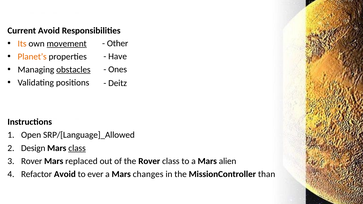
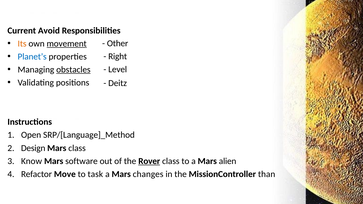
Planet’s colour: orange -> blue
Have: Have -> Right
Ones: Ones -> Level
SRP/[Language]_Allowed: SRP/[Language]_Allowed -> SRP/[Language]_Method
class at (77, 148) underline: present -> none
Rover at (32, 161): Rover -> Know
replaced: replaced -> software
Rover at (149, 161) underline: none -> present
Refactor Avoid: Avoid -> Move
ever: ever -> task
